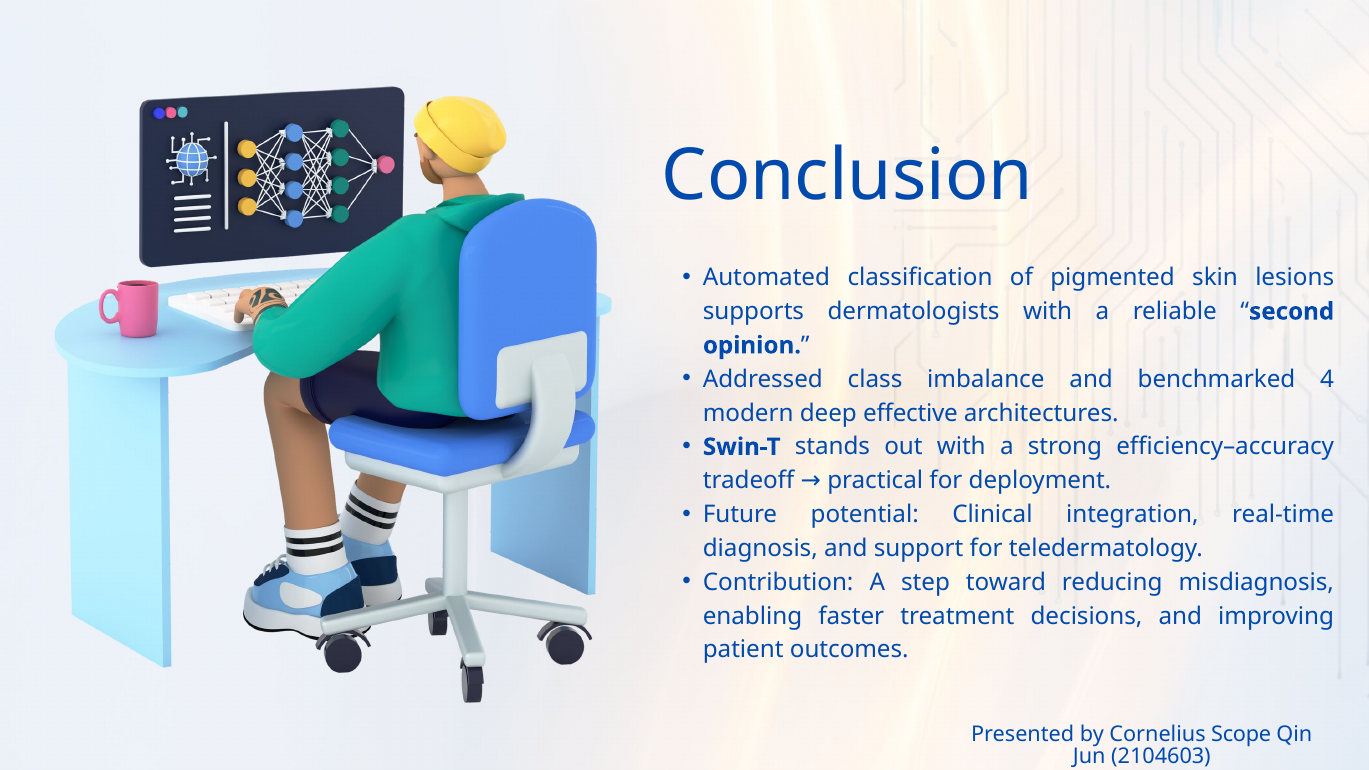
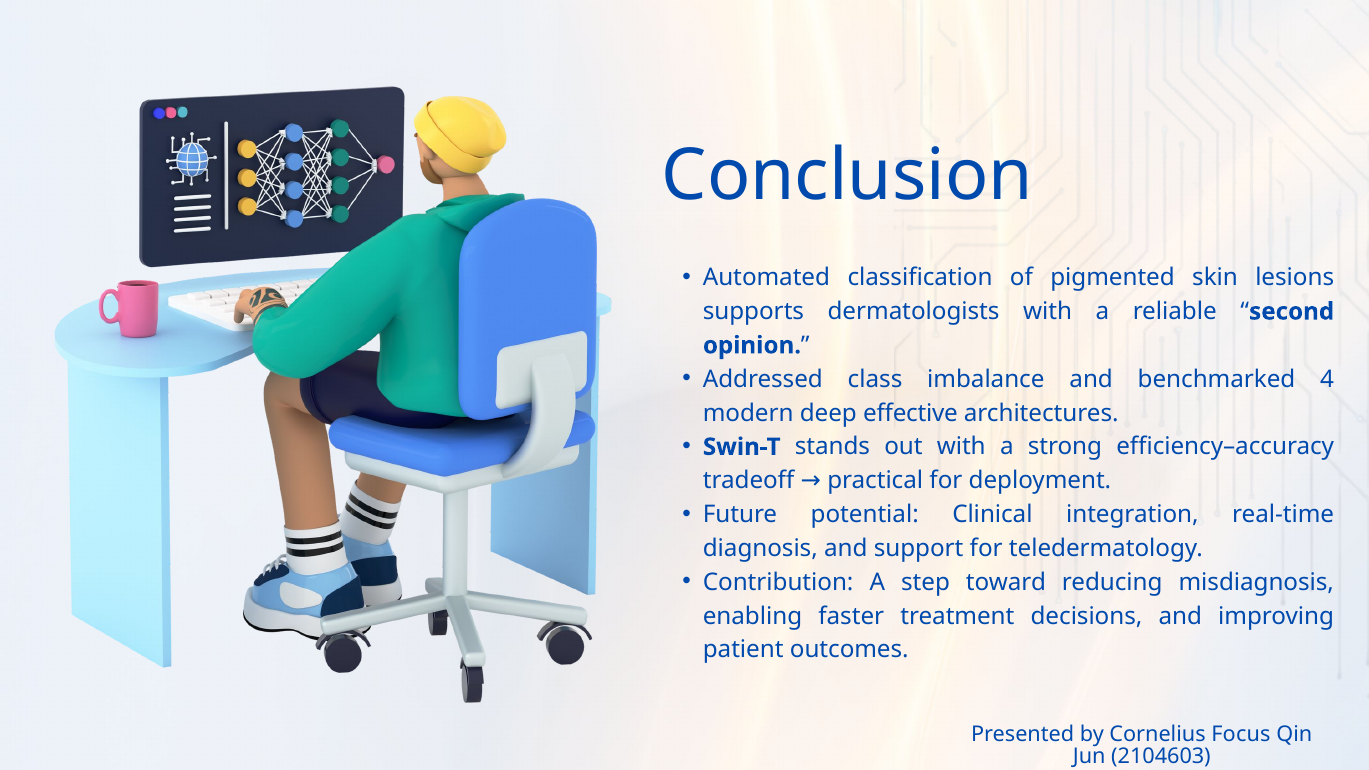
Scope: Scope -> Focus
